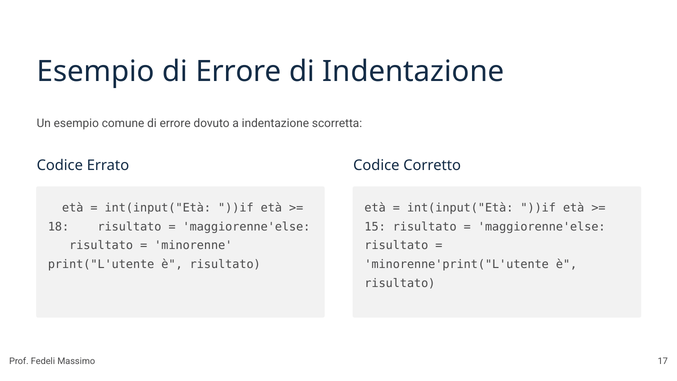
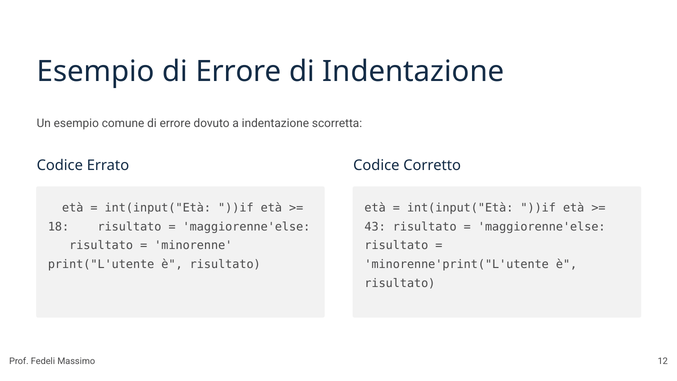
15: 15 -> 43
17: 17 -> 12
